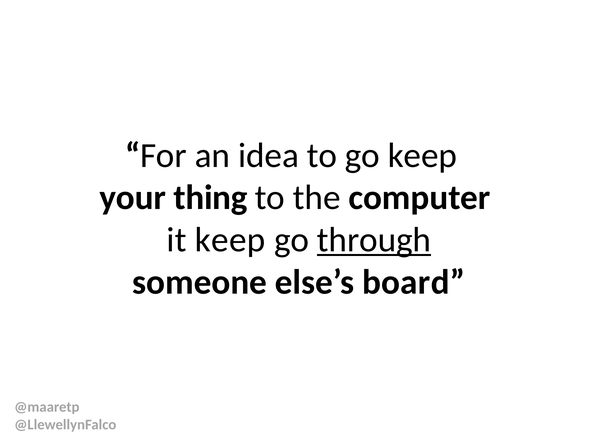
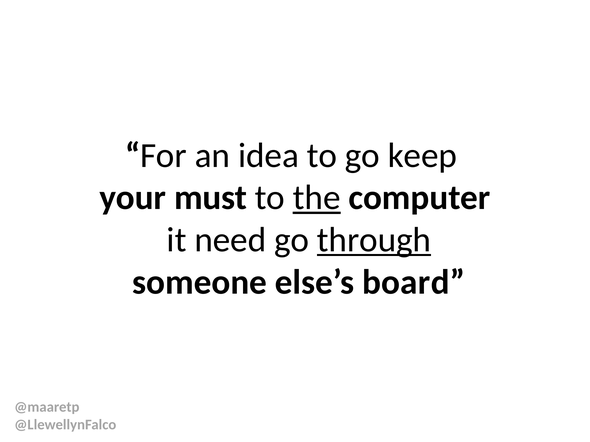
thing: thing -> must
the underline: none -> present
it keep: keep -> need
